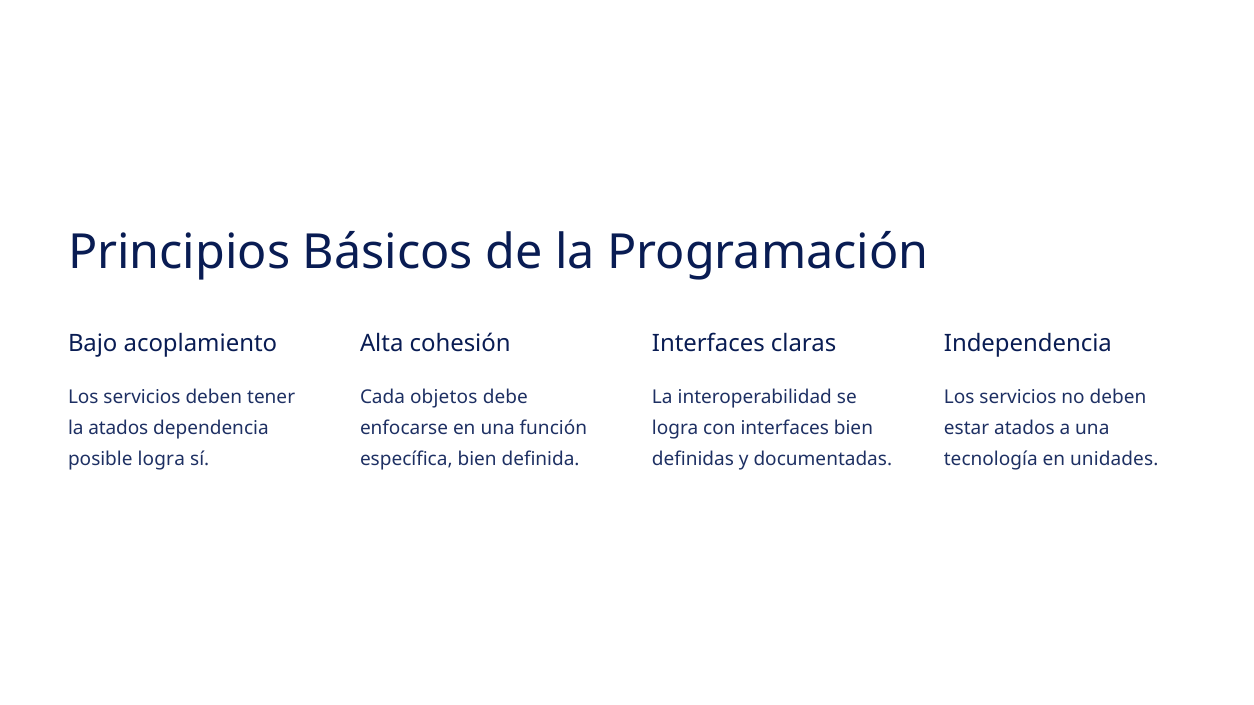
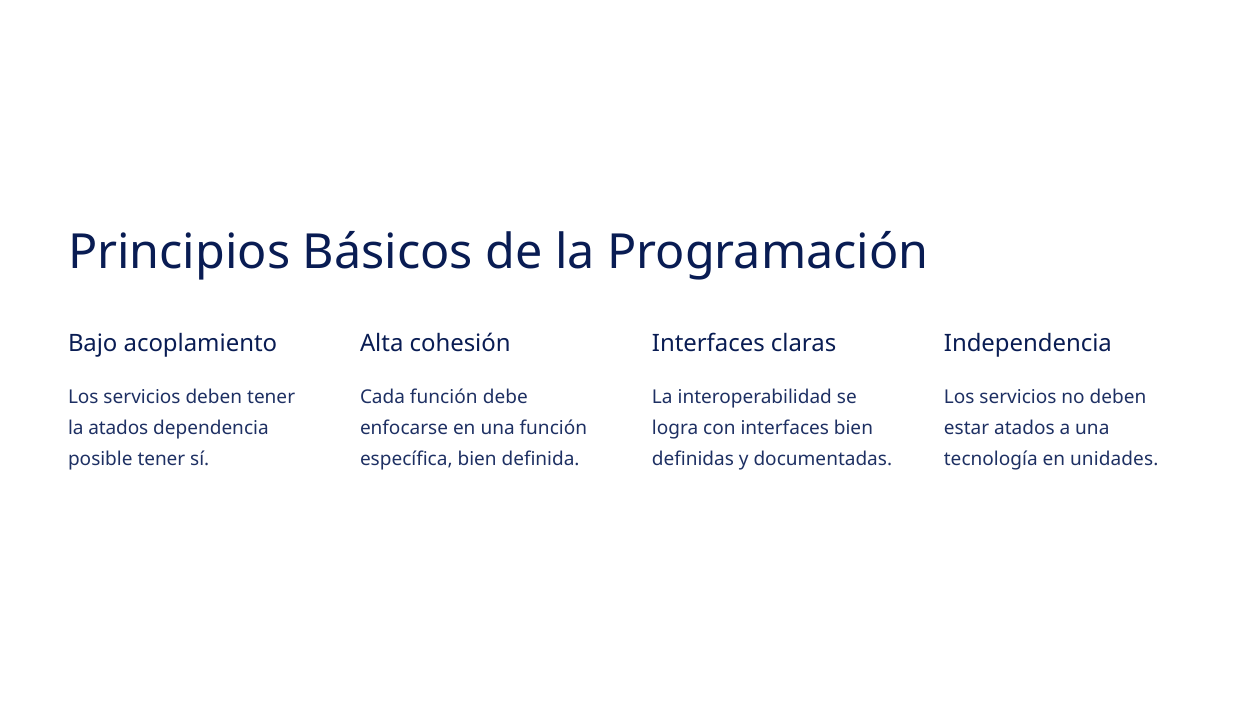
Cada objetos: objetos -> función
posible logra: logra -> tener
